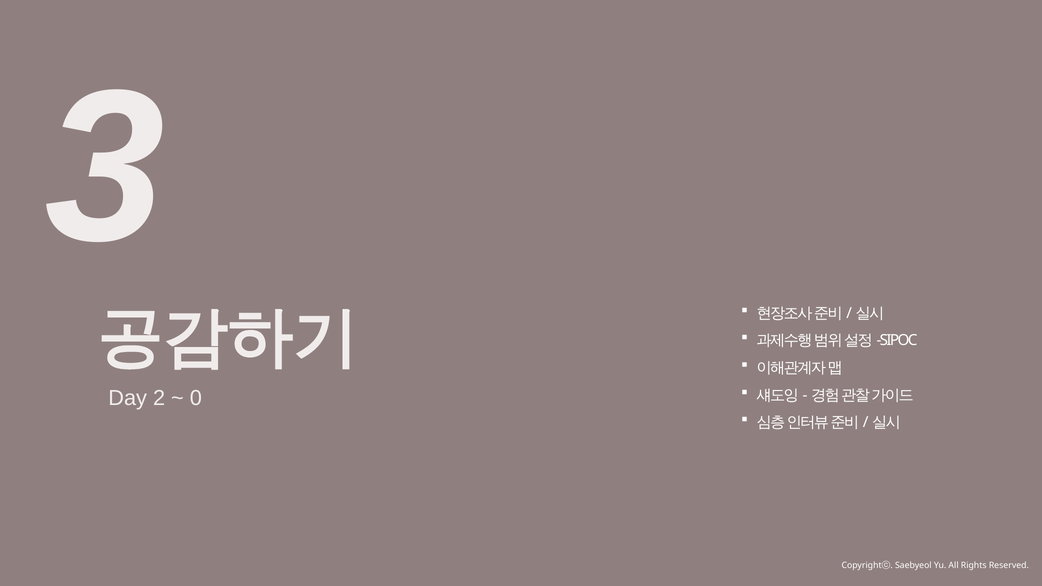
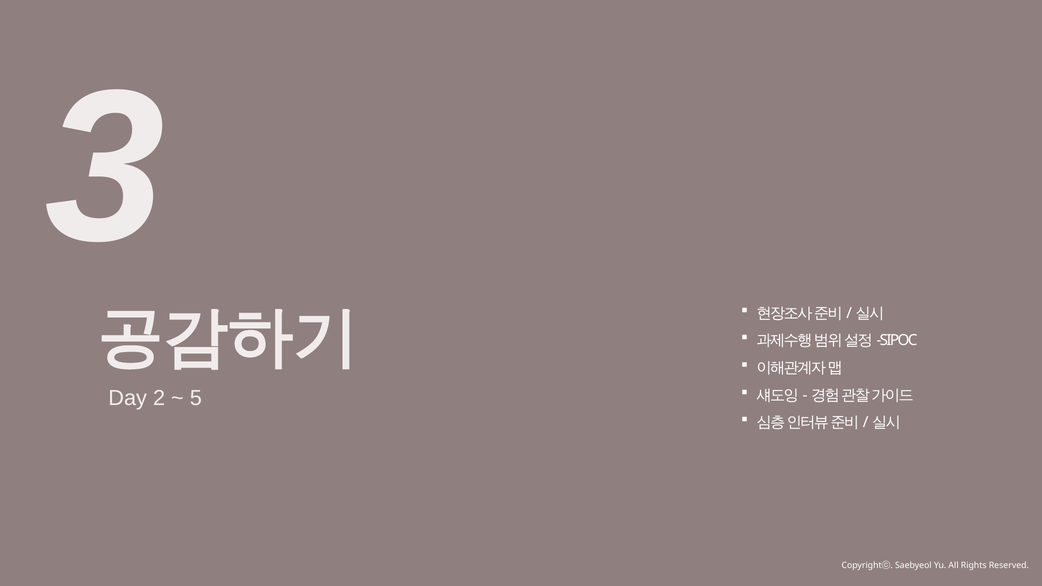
0: 0 -> 5
